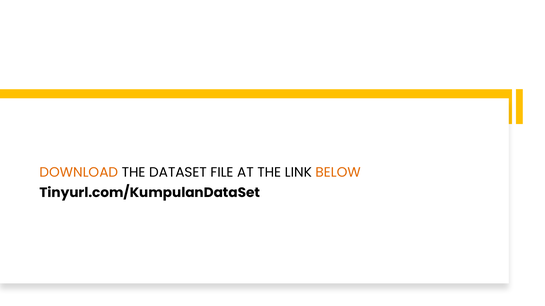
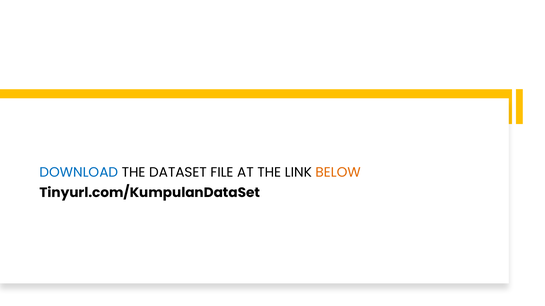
DOWNLOAD colour: orange -> blue
